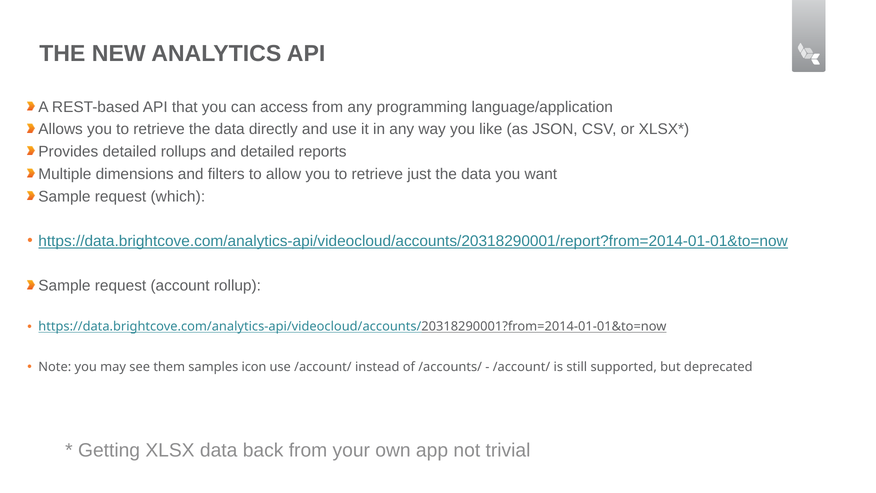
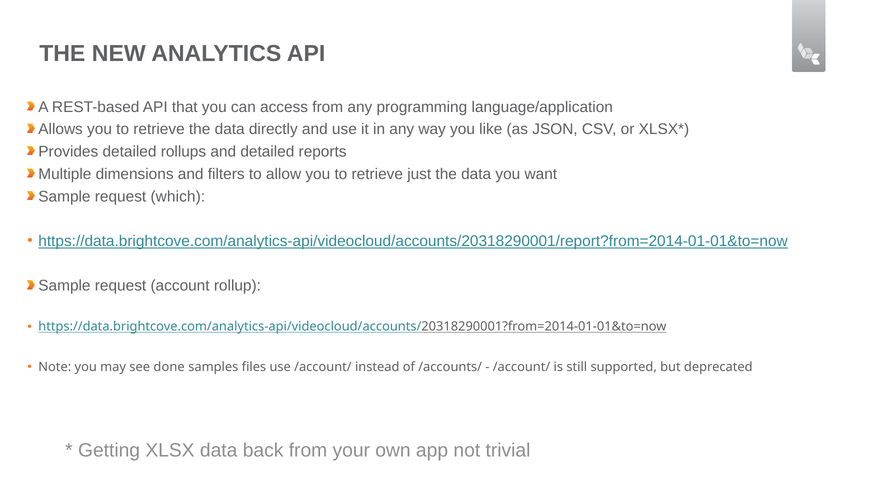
them: them -> done
icon: icon -> files
